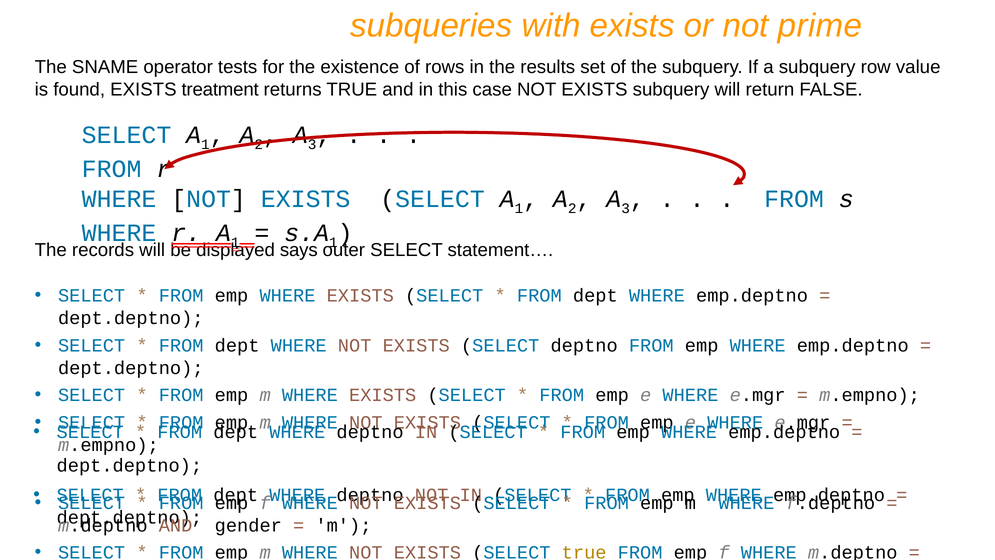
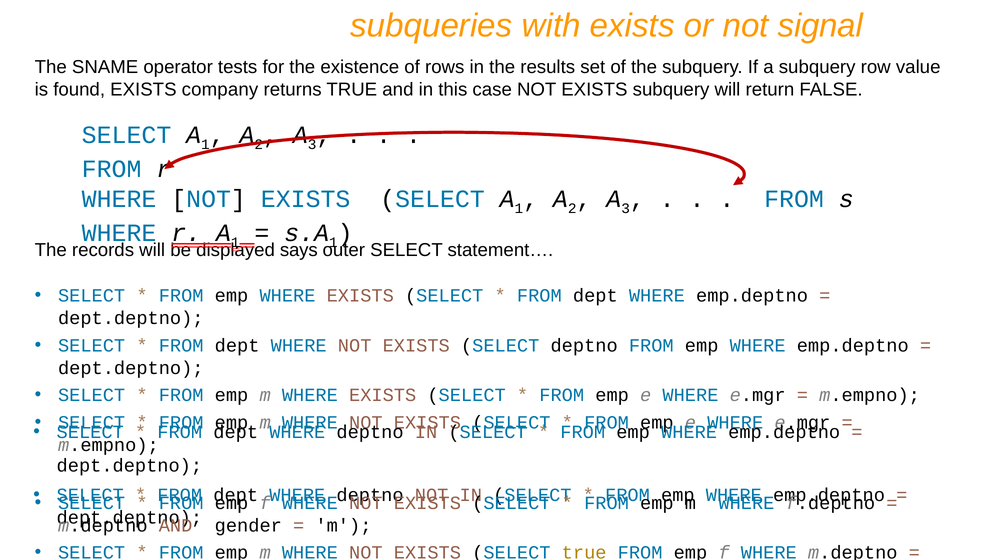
prime: prime -> signal
treatment: treatment -> company
